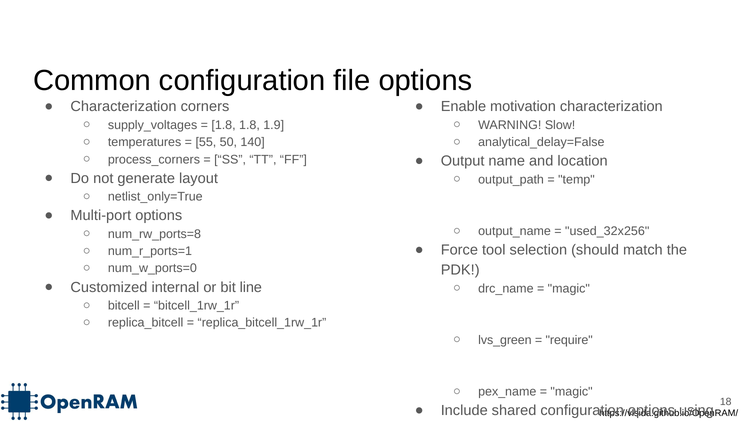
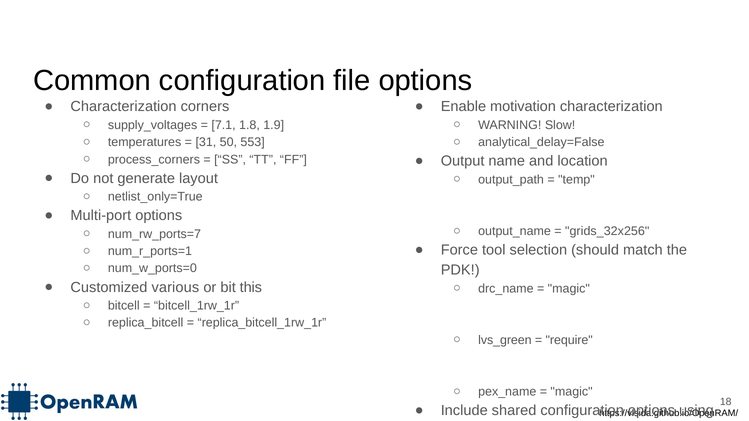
1.8 at (224, 125): 1.8 -> 7.1
55: 55 -> 31
140: 140 -> 553
used_32x256: used_32x256 -> grids_32x256
num_rw_ports=8: num_rw_ports=8 -> num_rw_ports=7
internal: internal -> various
line: line -> this
